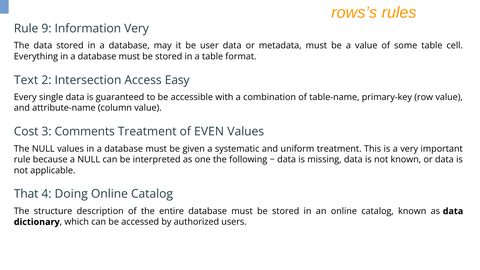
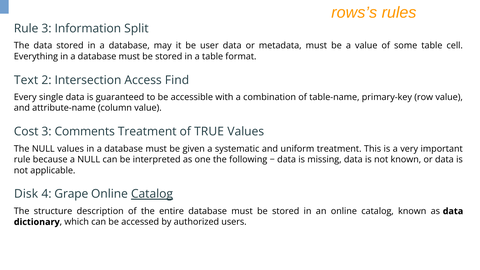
Rule 9: 9 -> 3
Information Very: Very -> Split
Easy: Easy -> Find
EVEN: EVEN -> TRUE
That: That -> Disk
Doing: Doing -> Grape
Catalog at (152, 194) underline: none -> present
